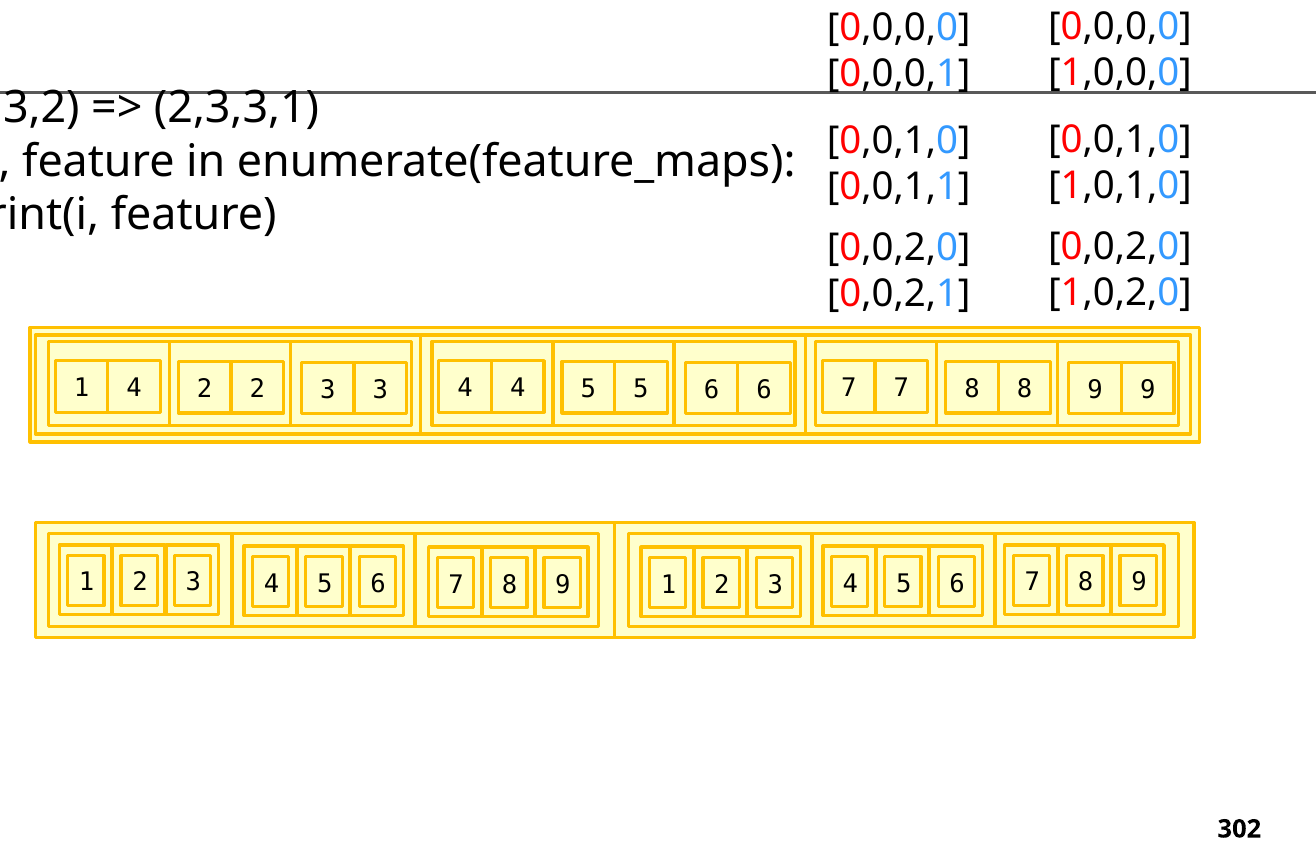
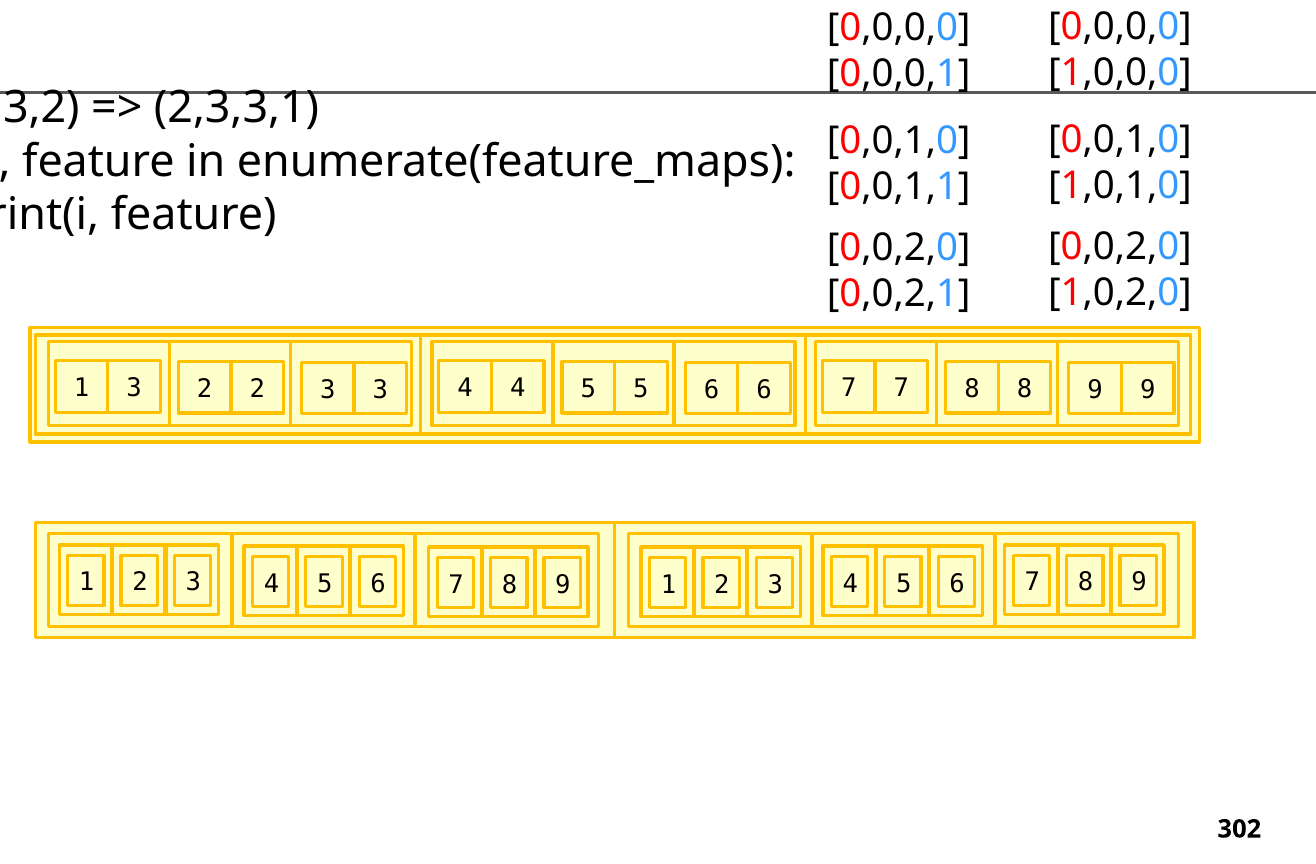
1 4: 4 -> 3
